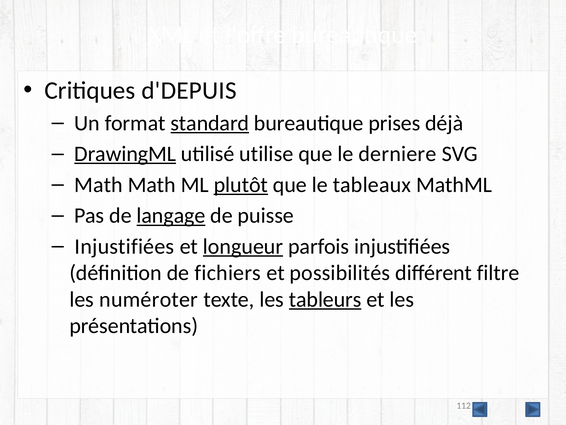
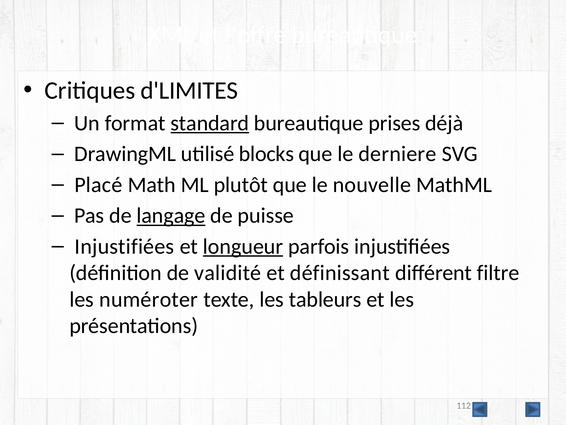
d'DEPUIS: d'DEPUIS -> d'LIMITES
DrawingML underline: present -> none
utilise: utilise -> blocks
Math at (98, 185): Math -> Placé
plutôt underline: present -> none
tableaux: tableaux -> nouvelle
fichiers: fichiers -> validité
possibilités: possibilités -> définissant
tableurs underline: present -> none
